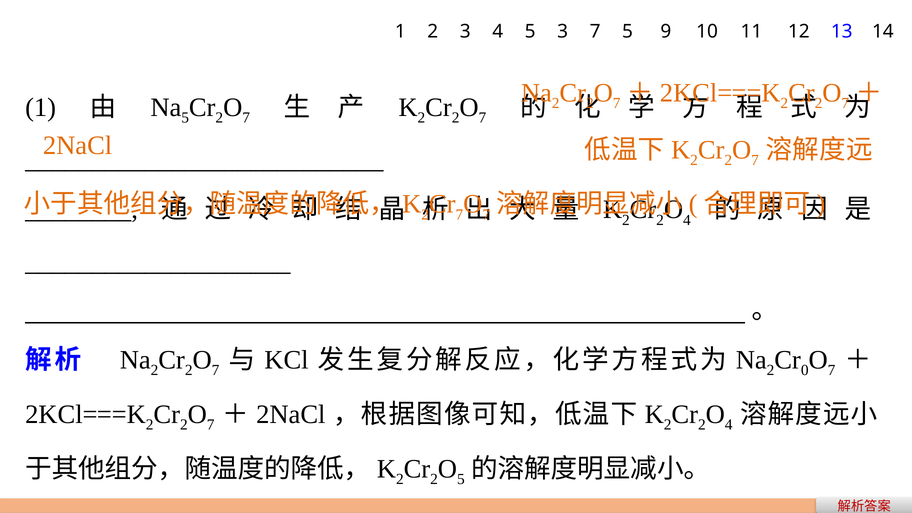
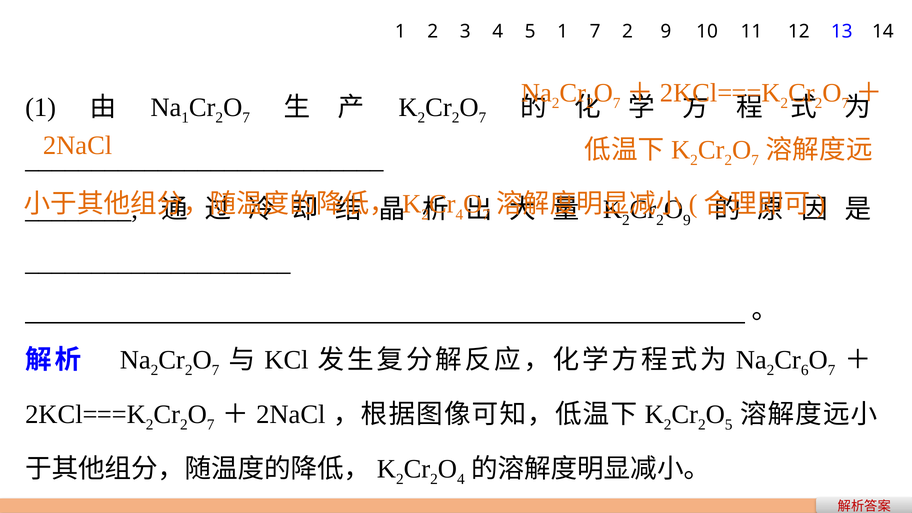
5 3: 3 -> 1
7 5: 5 -> 2
5 at (185, 118): 5 -> 1
7 at (459, 215): 7 -> 4
4 at (687, 220): 4 -> 9
0: 0 -> 6
4 at (729, 425): 4 -> 5
5 at (461, 479): 5 -> 4
